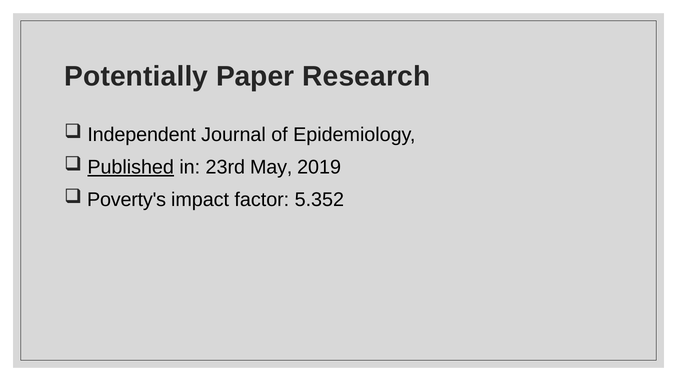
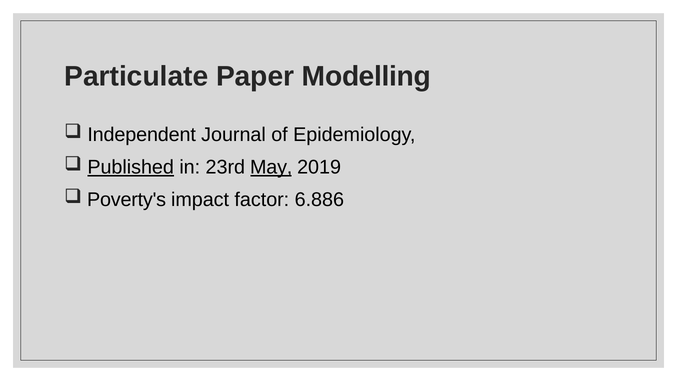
Potentially: Potentially -> Particulate
Research: Research -> Modelling
May underline: none -> present
5.352: 5.352 -> 6.886
